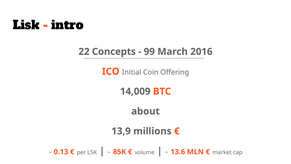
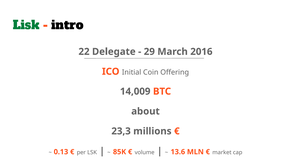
Lisk colour: black -> green
Concepts: Concepts -> Delegate
99: 99 -> 29
13,9: 13,9 -> 23,3
